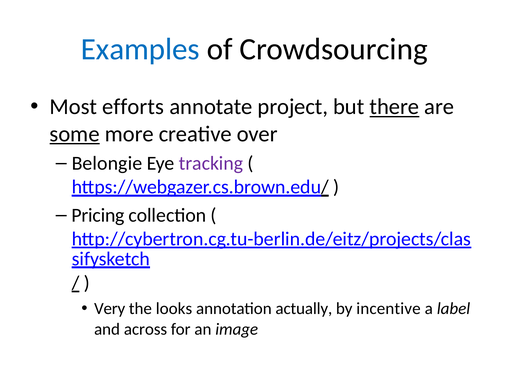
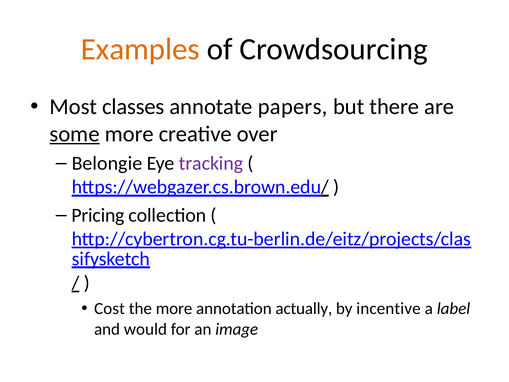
Examples colour: blue -> orange
efforts: efforts -> classes
project: project -> papers
there underline: present -> none
Very: Very -> Cost
the looks: looks -> more
across: across -> would
